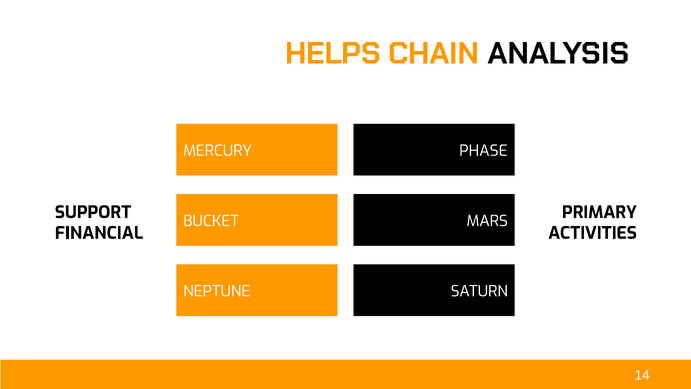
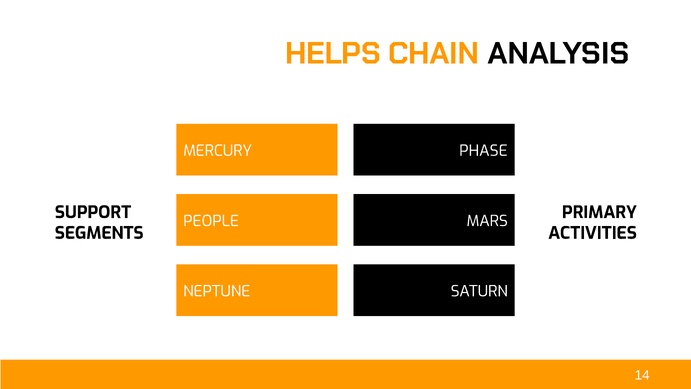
BUCKET: BUCKET -> PEOPLE
FINANCIAL: FINANCIAL -> SEGMENTS
